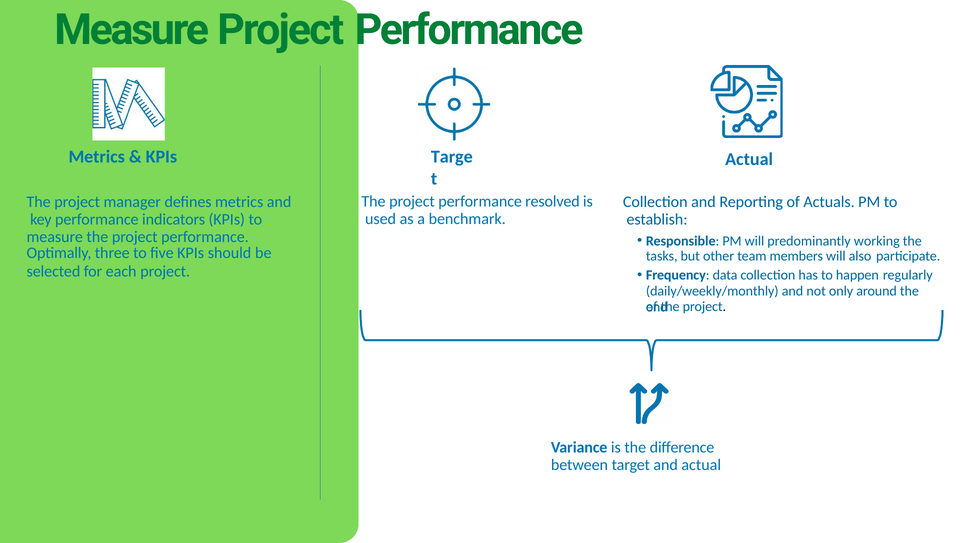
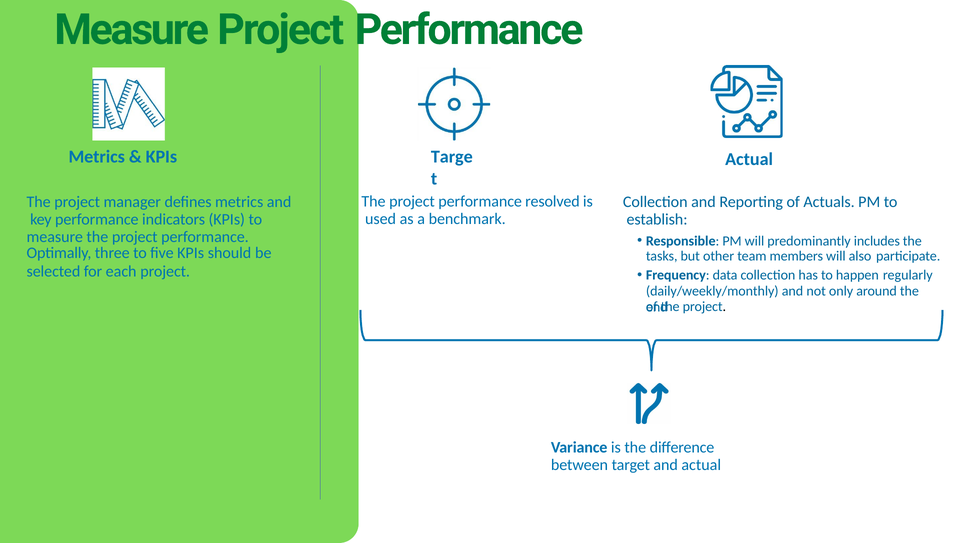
working: working -> includes
